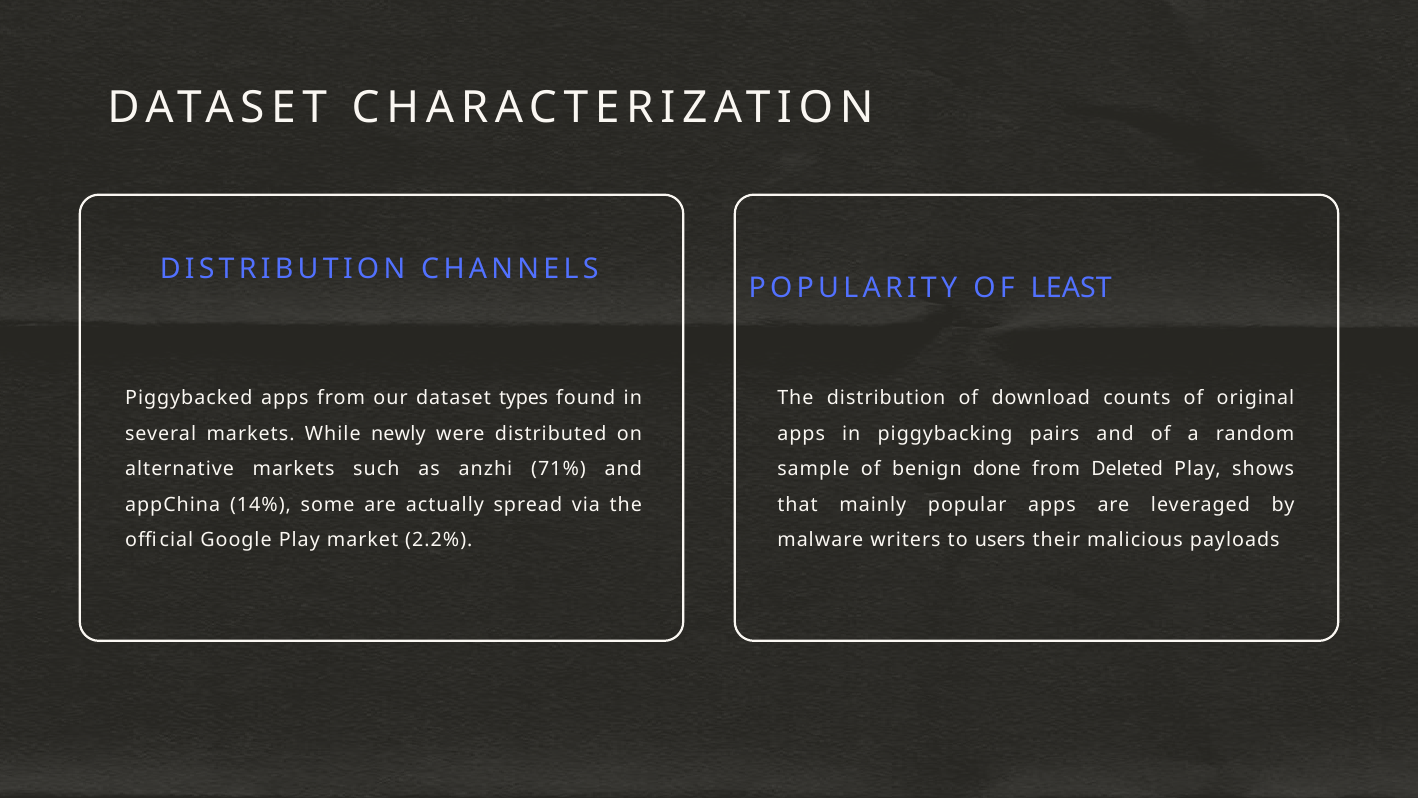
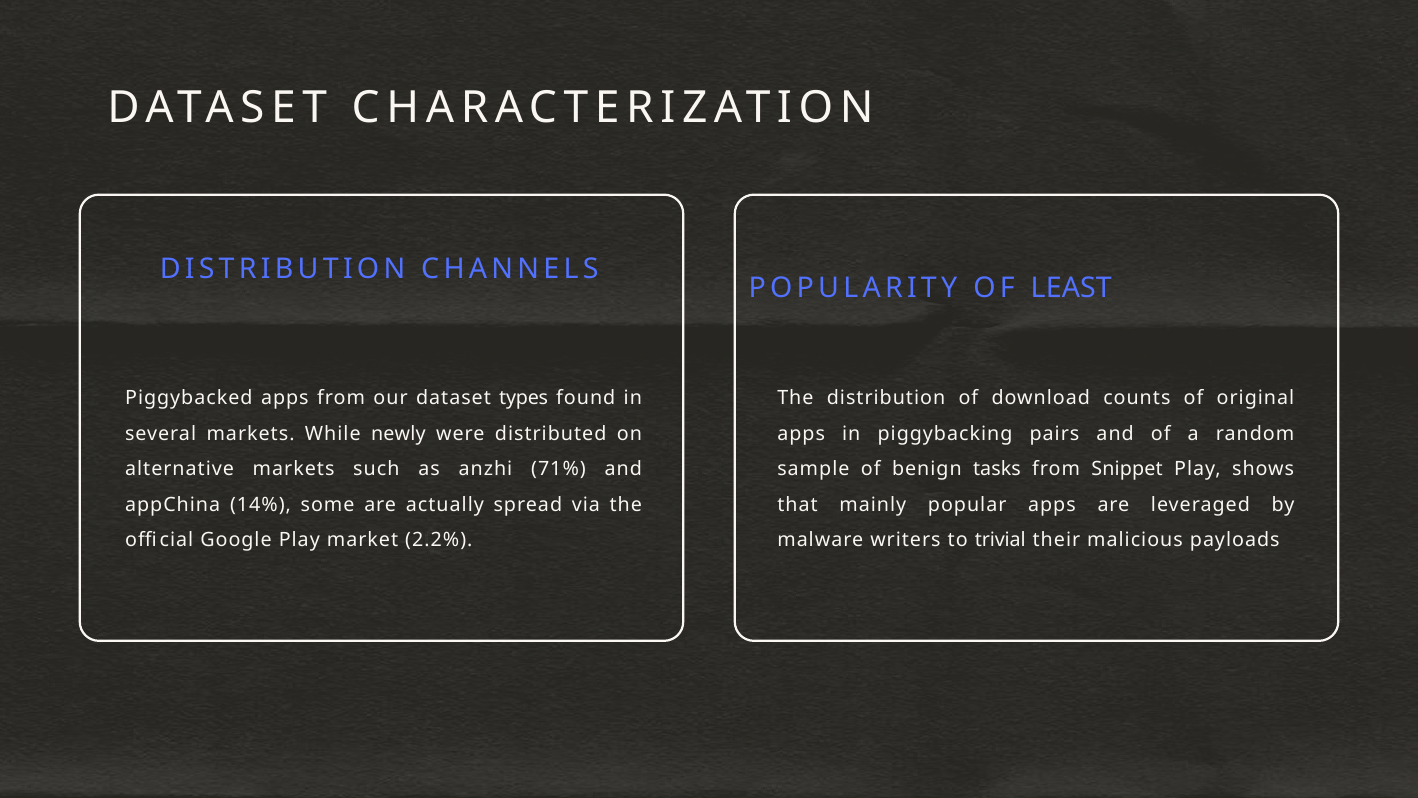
done: done -> tasks
Deleted: Deleted -> Snippet
users: users -> trivial
